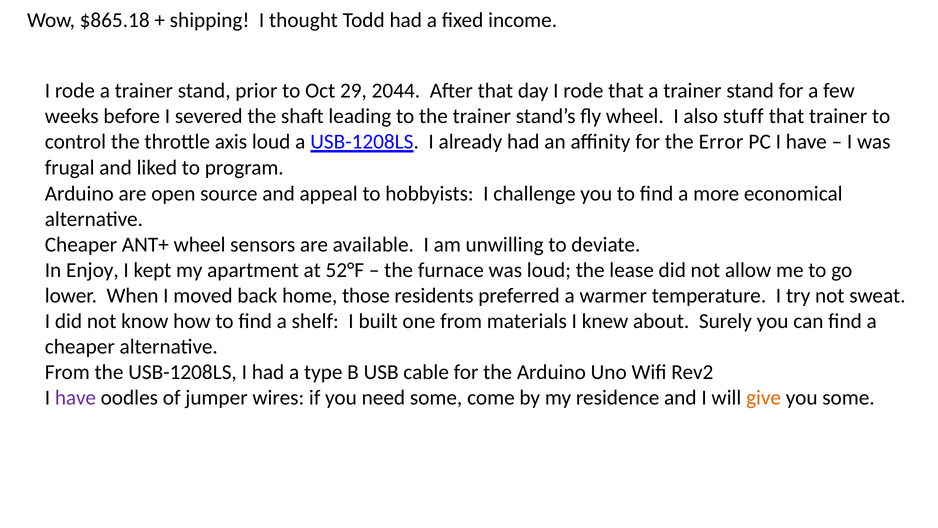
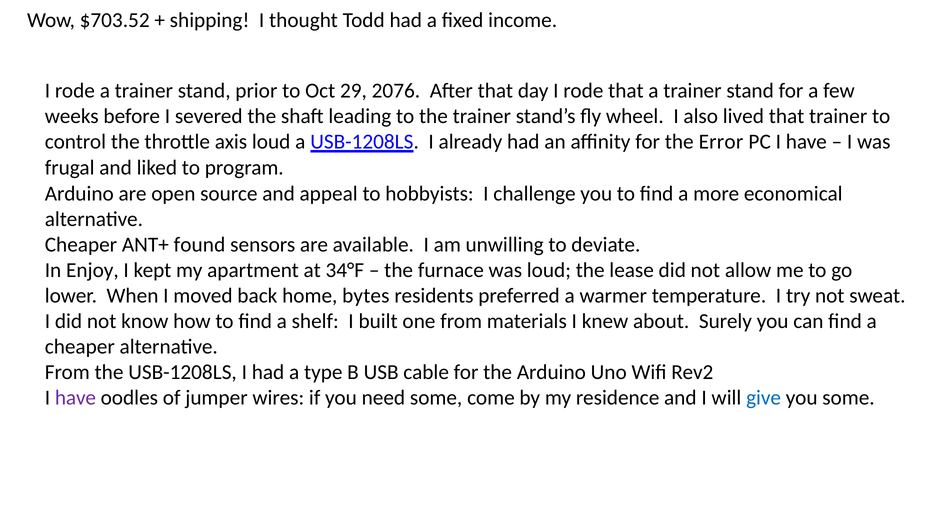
$865.18: $865.18 -> $703.52
2044: 2044 -> 2076
stuff: stuff -> lived
ANT+ wheel: wheel -> found
52°F: 52°F -> 34°F
those: those -> bytes
give colour: orange -> blue
